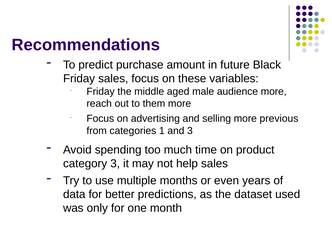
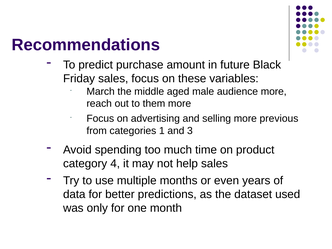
Friday at (101, 91): Friday -> March
category 3: 3 -> 4
